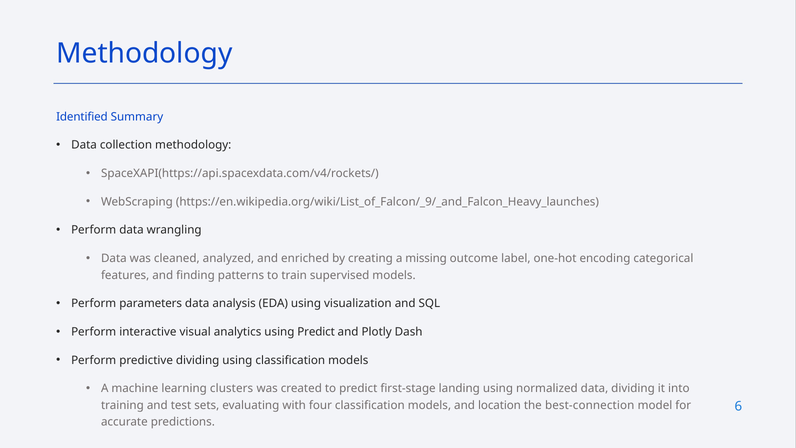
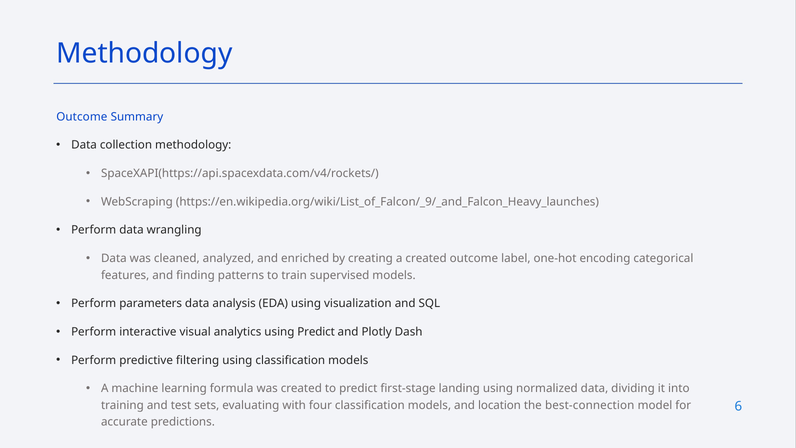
Identified at (82, 117): Identified -> Outcome
a missing: missing -> created
predictive dividing: dividing -> filtering
clusters: clusters -> formula
